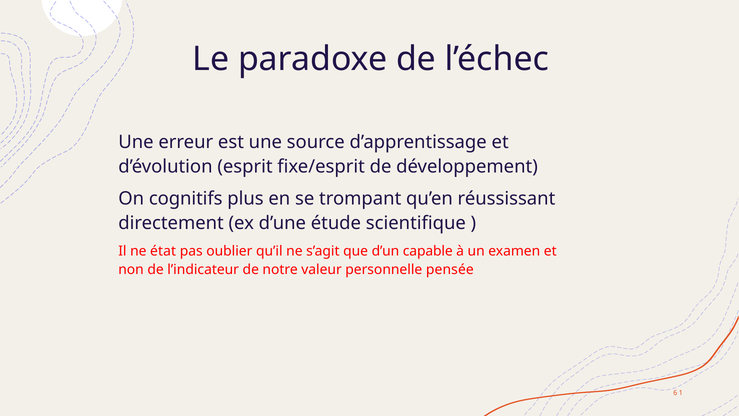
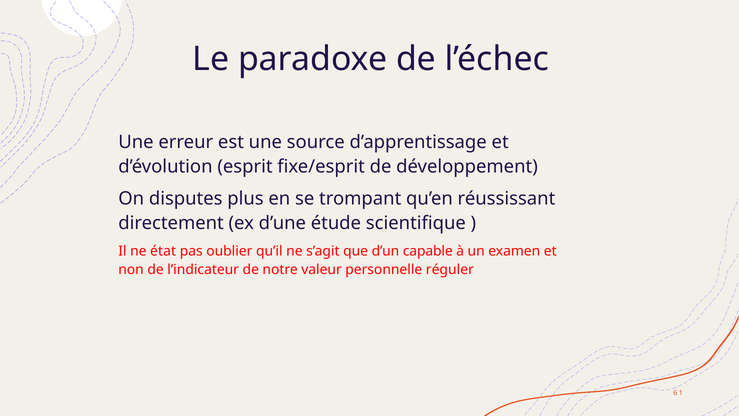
cognitifs: cognitifs -> disputes
pensée: pensée -> réguler
